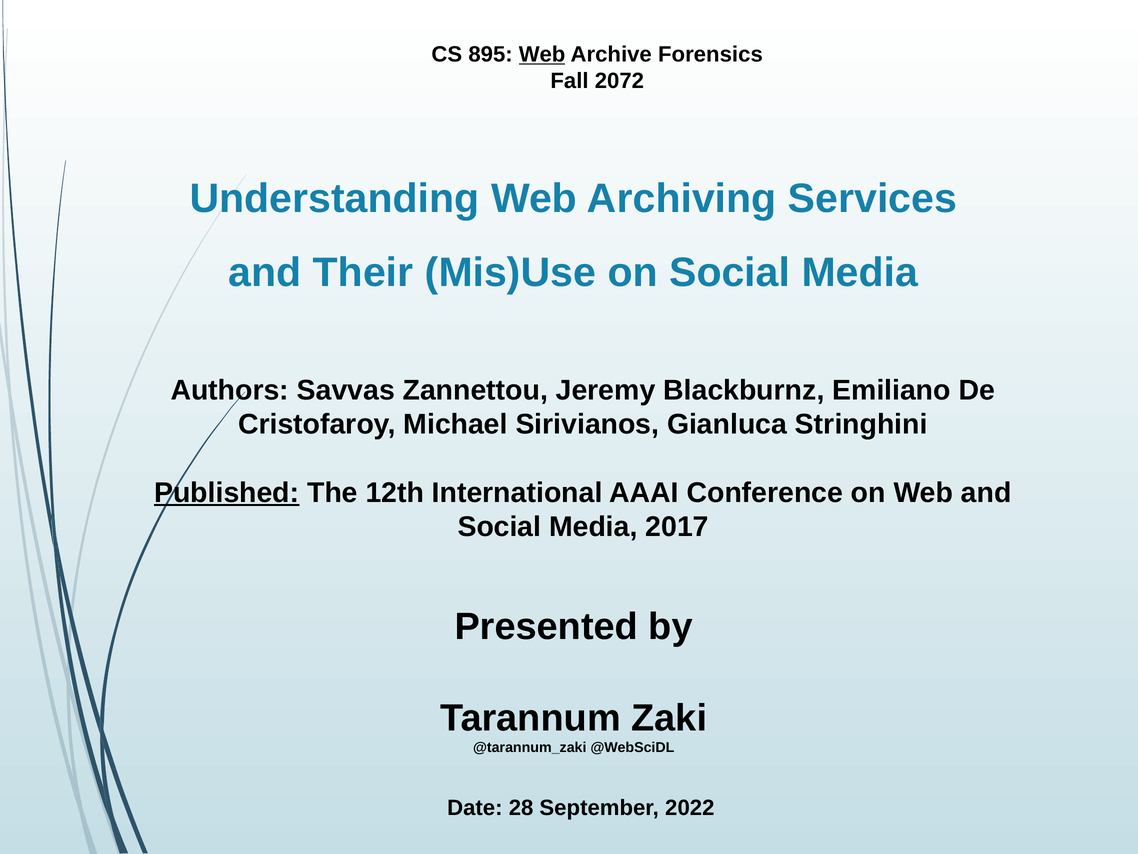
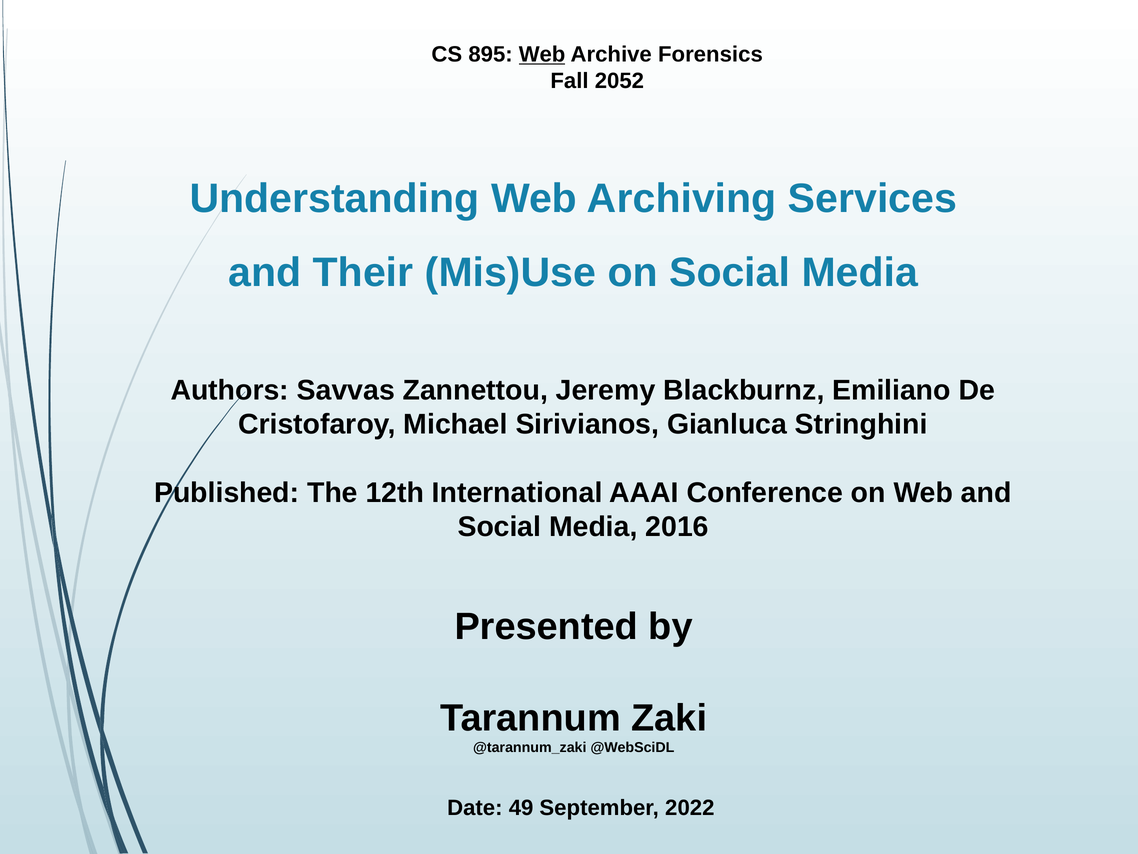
2072: 2072 -> 2052
Published underline: present -> none
2017: 2017 -> 2016
28: 28 -> 49
